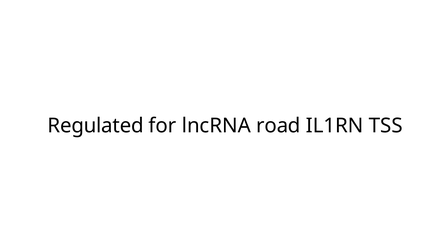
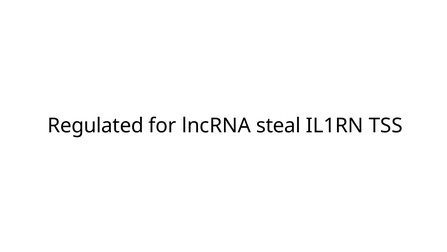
road: road -> steal
